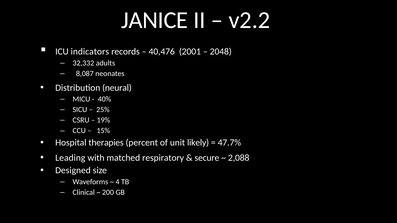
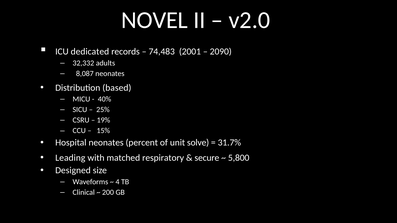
JANICE: JANICE -> NOVEL
v2.2: v2.2 -> v2.0
indicators: indicators -> dedicated
40,476: 40,476 -> 74,483
2048: 2048 -> 2090
neural: neural -> based
Hospital therapies: therapies -> neonates
likely: likely -> solve
47.7%: 47.7% -> 31.7%
2,088: 2,088 -> 5,800
